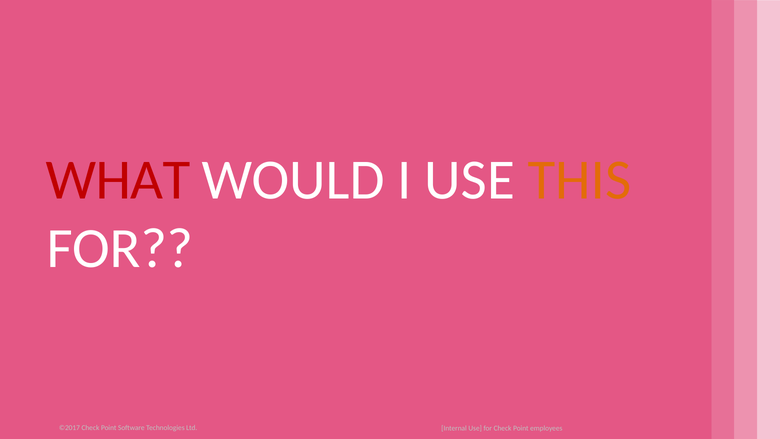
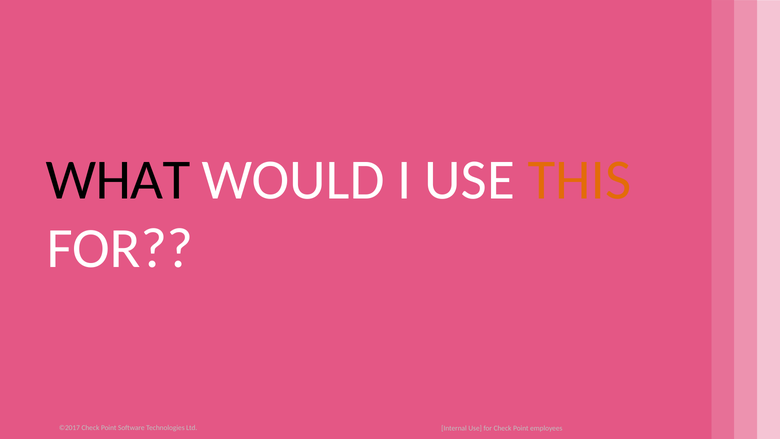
WHAT colour: red -> black
